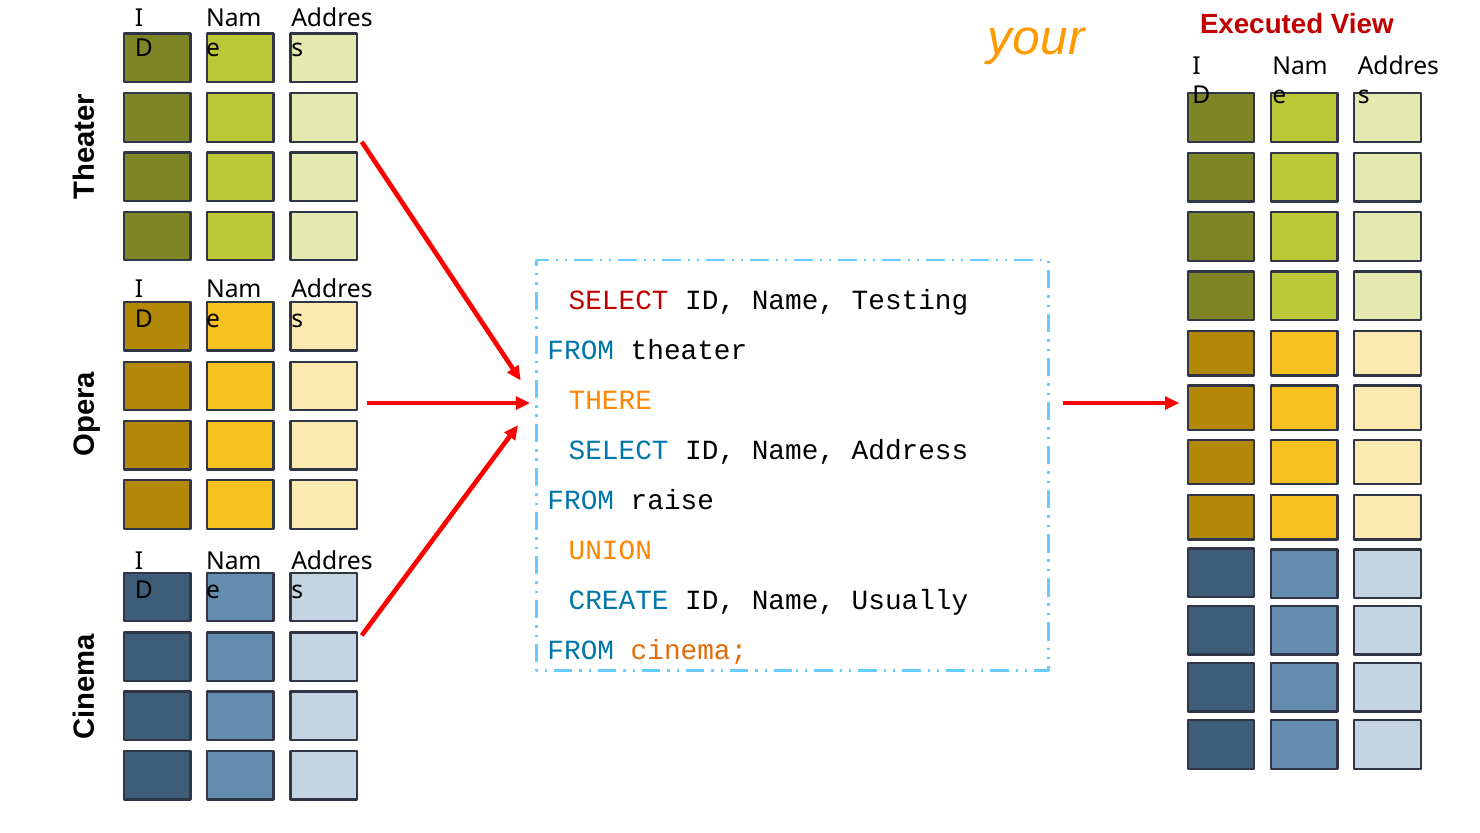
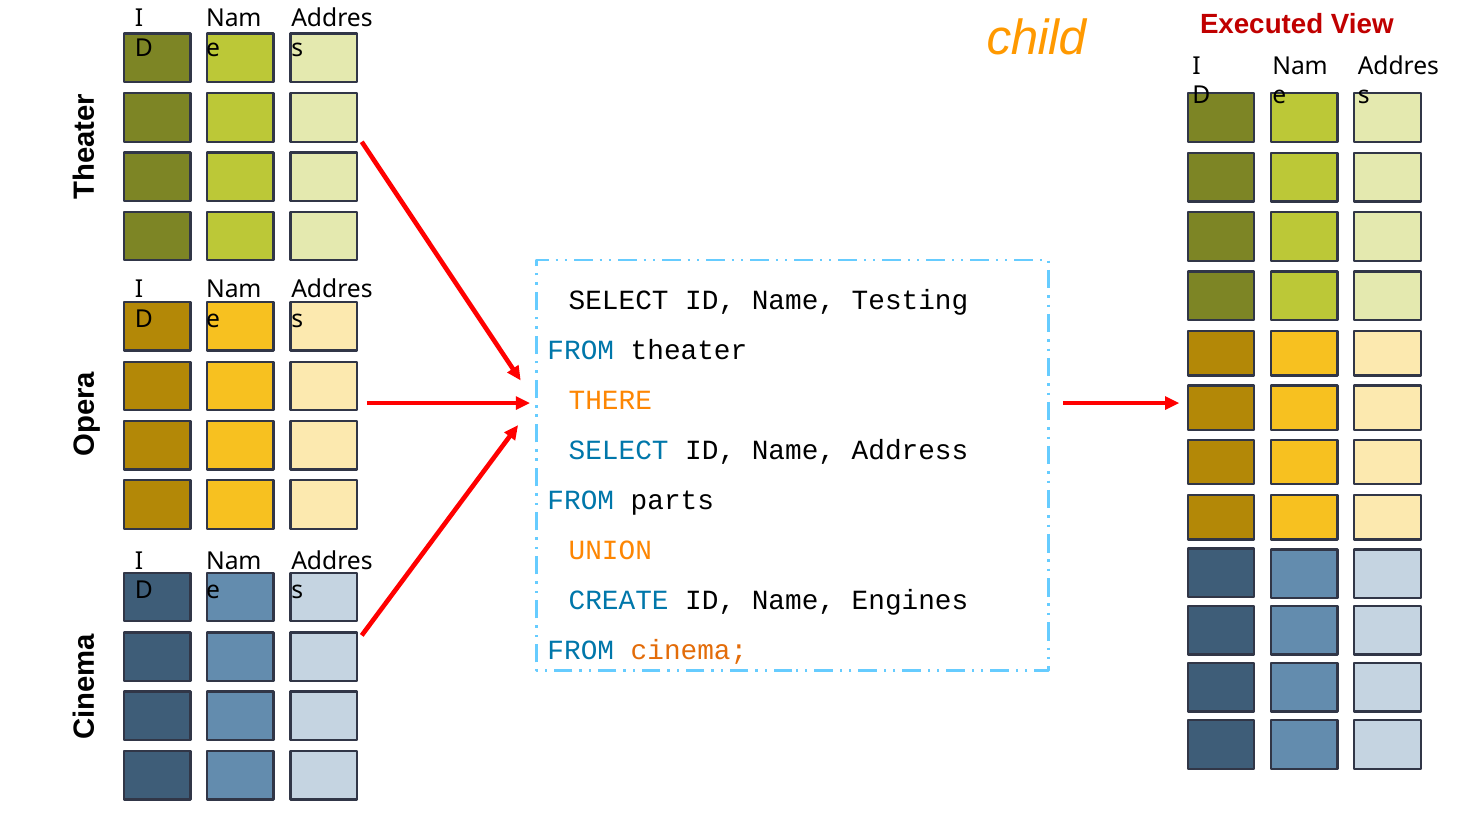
your: your -> child
SELECT at (619, 300) colour: red -> black
raise: raise -> parts
Usually: Usually -> Engines
